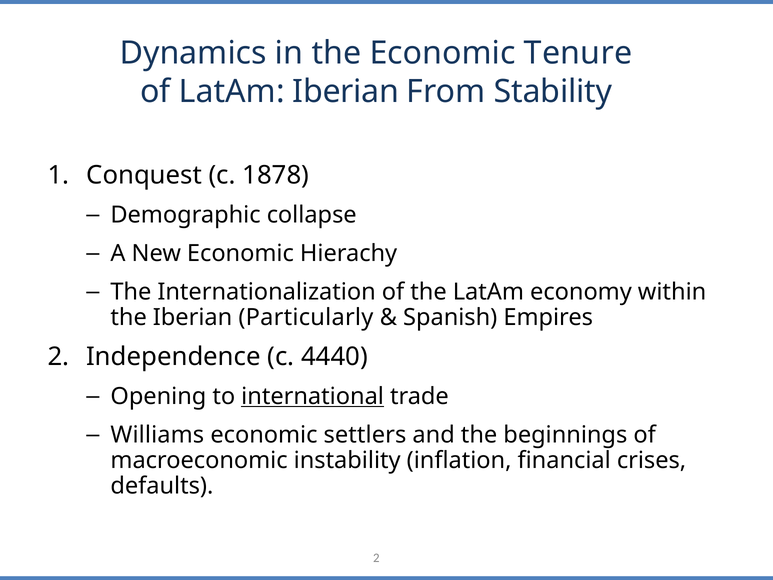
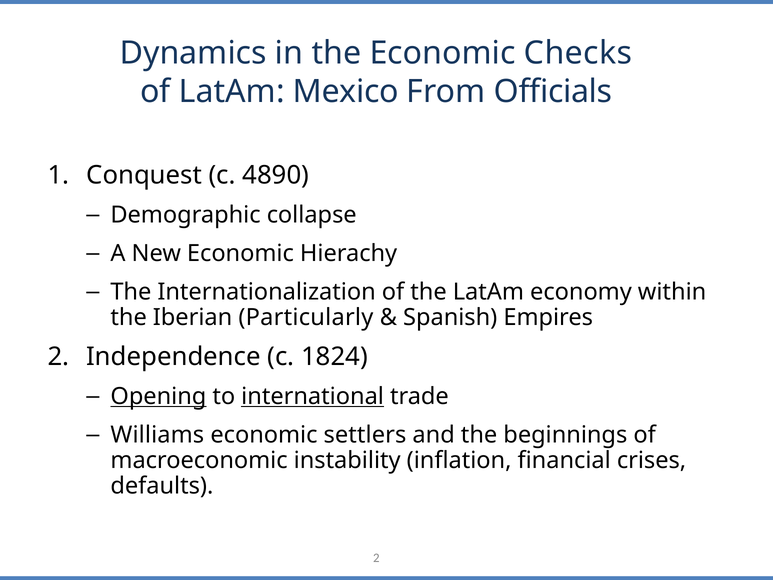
Tenure: Tenure -> Checks
LatAm Iberian: Iberian -> Mexico
Stability: Stability -> Officials
1878: 1878 -> 4890
4440: 4440 -> 1824
Opening underline: none -> present
